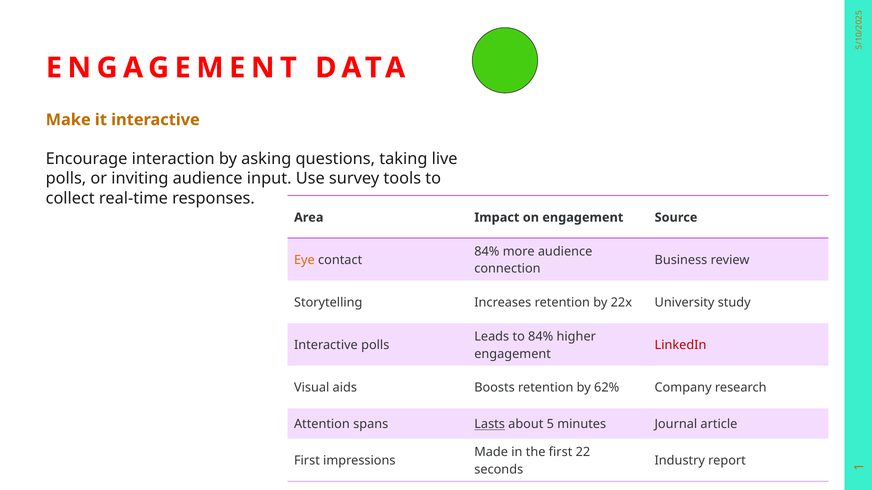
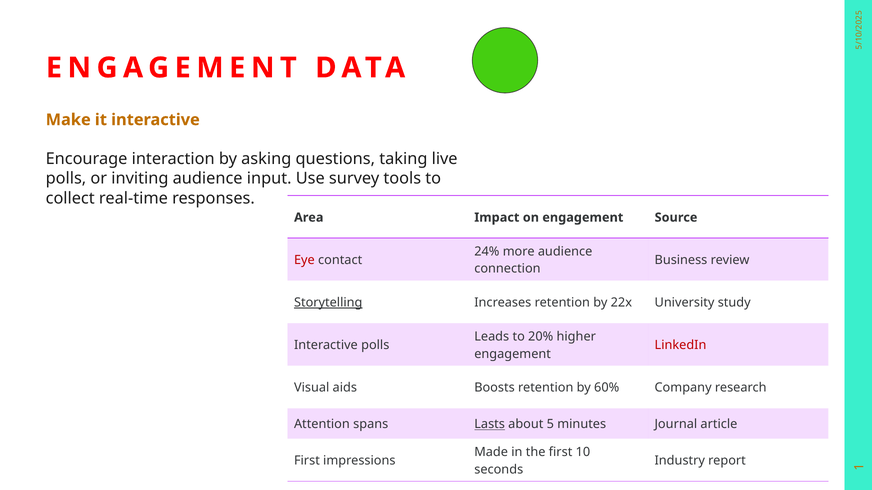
84% at (487, 252): 84% -> 24%
Eye colour: orange -> red
Storytelling underline: none -> present
to 84%: 84% -> 20%
62%: 62% -> 60%
22: 22 -> 10
